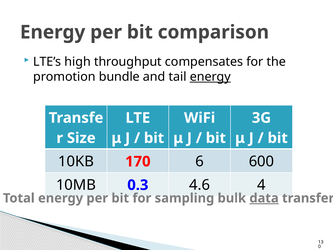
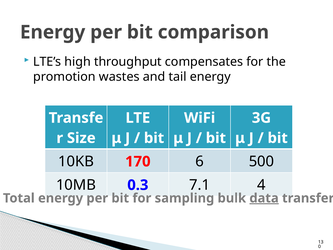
bundle: bundle -> wastes
energy at (210, 77) underline: present -> none
600: 600 -> 500
4.6: 4.6 -> 7.1
